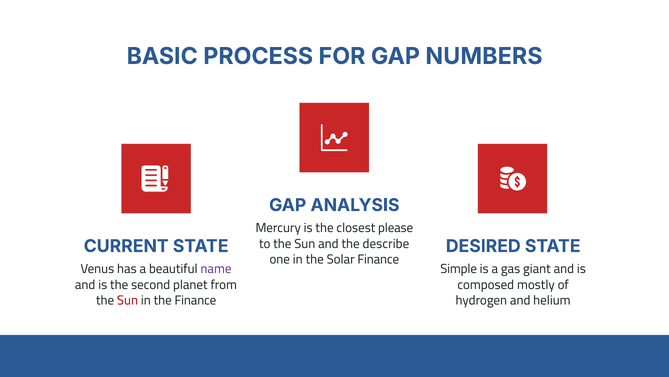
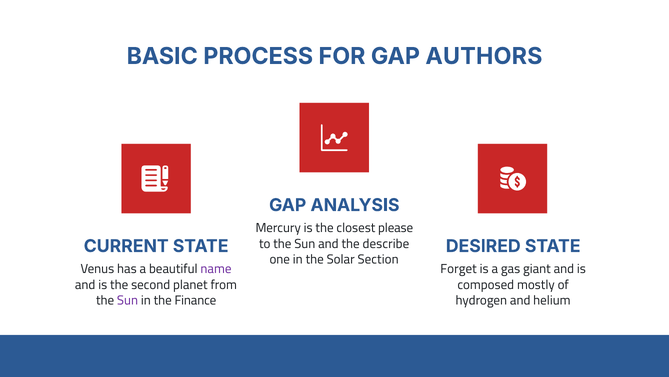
NUMBERS: NUMBERS -> AUTHORS
Solar Finance: Finance -> Section
Simple: Simple -> Forget
Sun at (127, 300) colour: red -> purple
